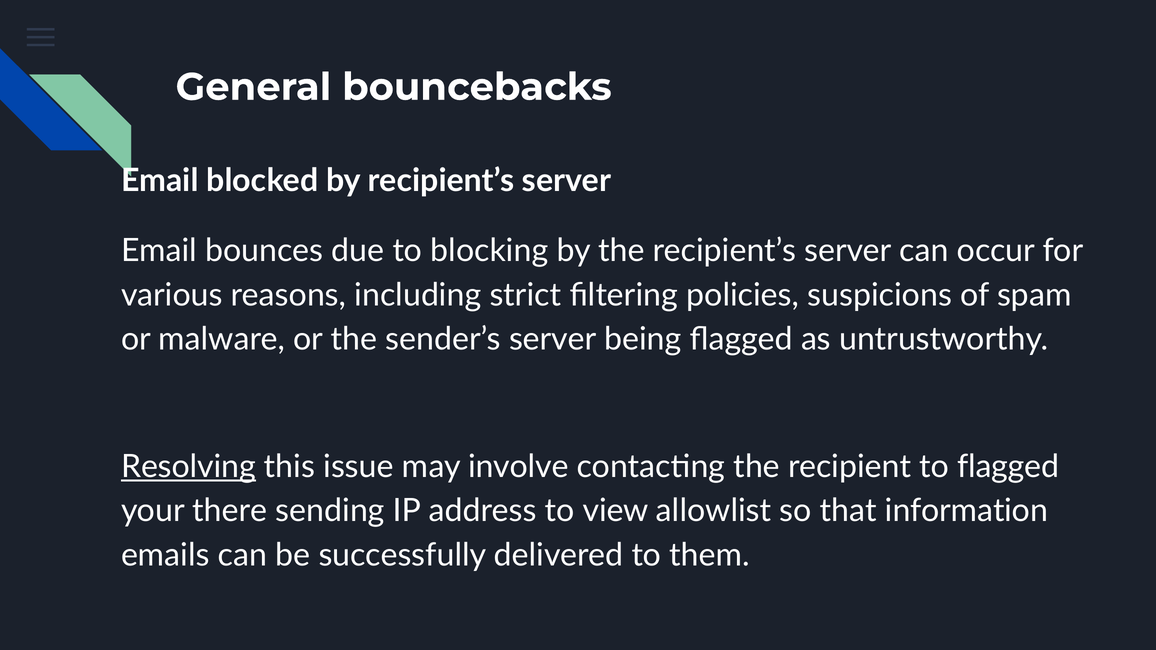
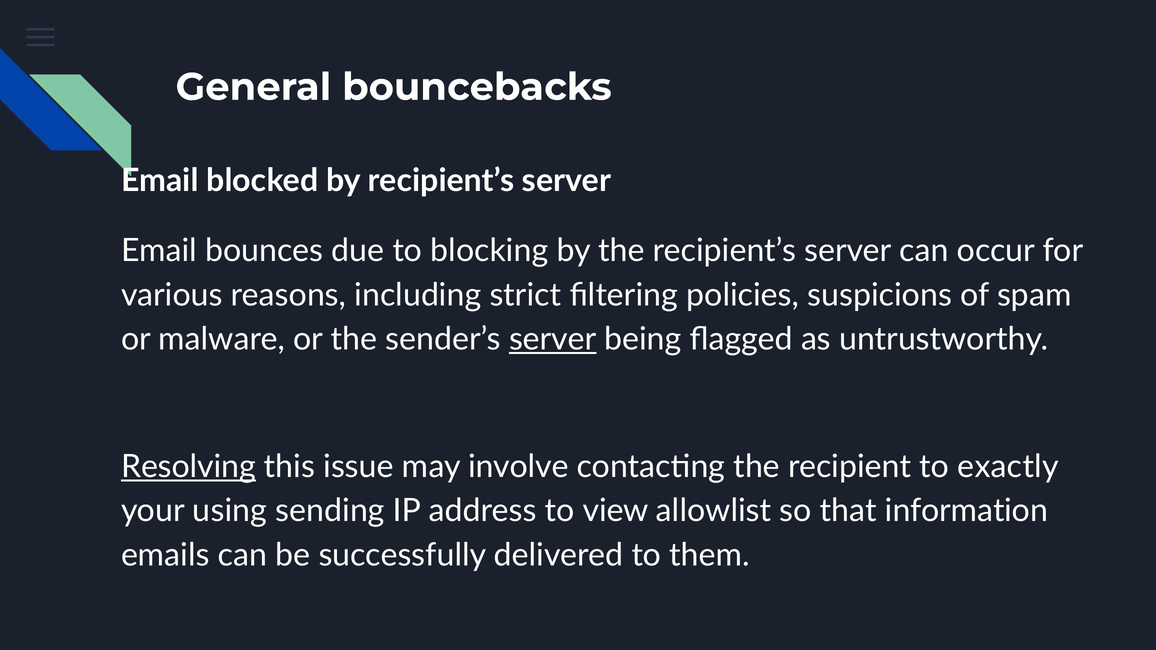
server at (553, 340) underline: none -> present
to flagged: flagged -> exactly
there: there -> using
